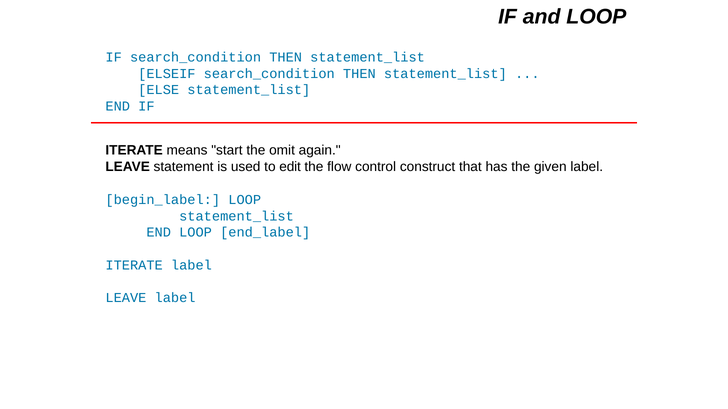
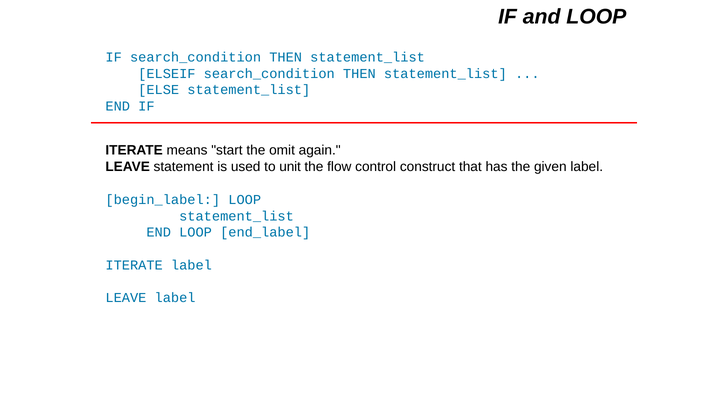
edit: edit -> unit
